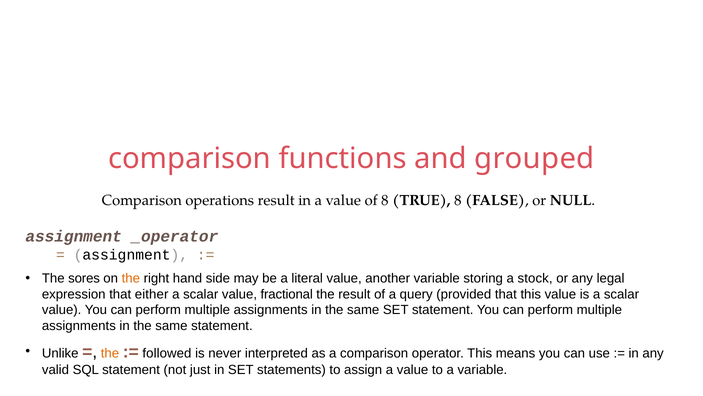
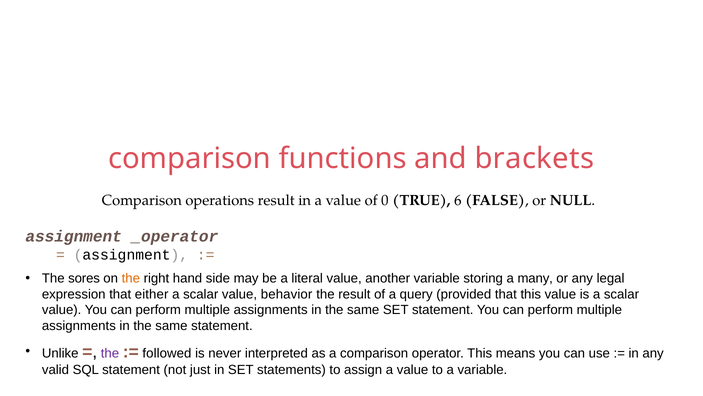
grouped: grouped -> brackets
of 8: 8 -> 0
TRUE 8: 8 -> 6
stock: stock -> many
fractional: fractional -> behavior
the at (110, 353) colour: orange -> purple
